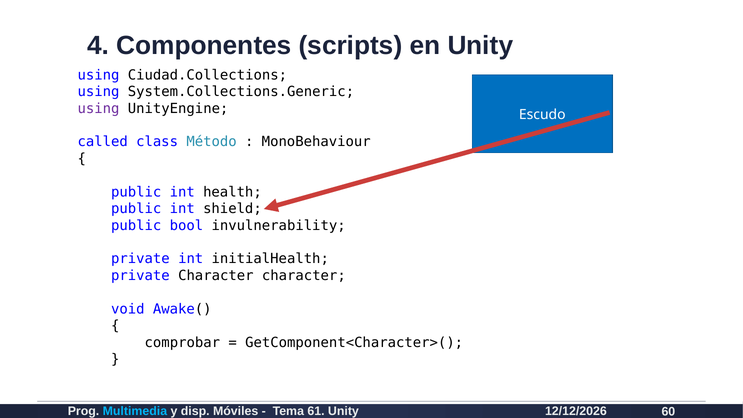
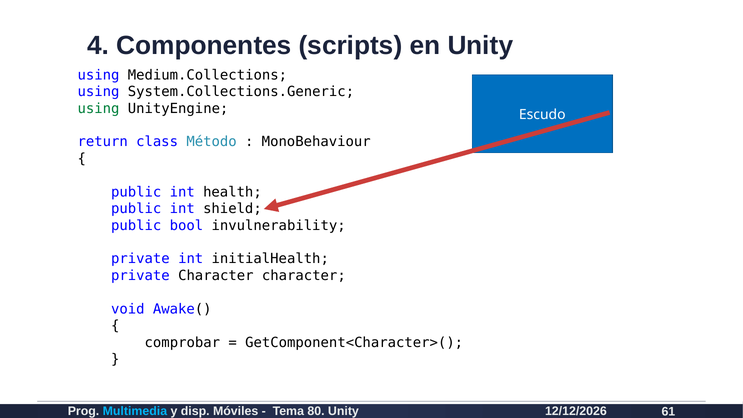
Ciudad.Collections: Ciudad.Collections -> Medium.Collections
using at (99, 108) colour: purple -> green
called: called -> return
61: 61 -> 80
60: 60 -> 61
